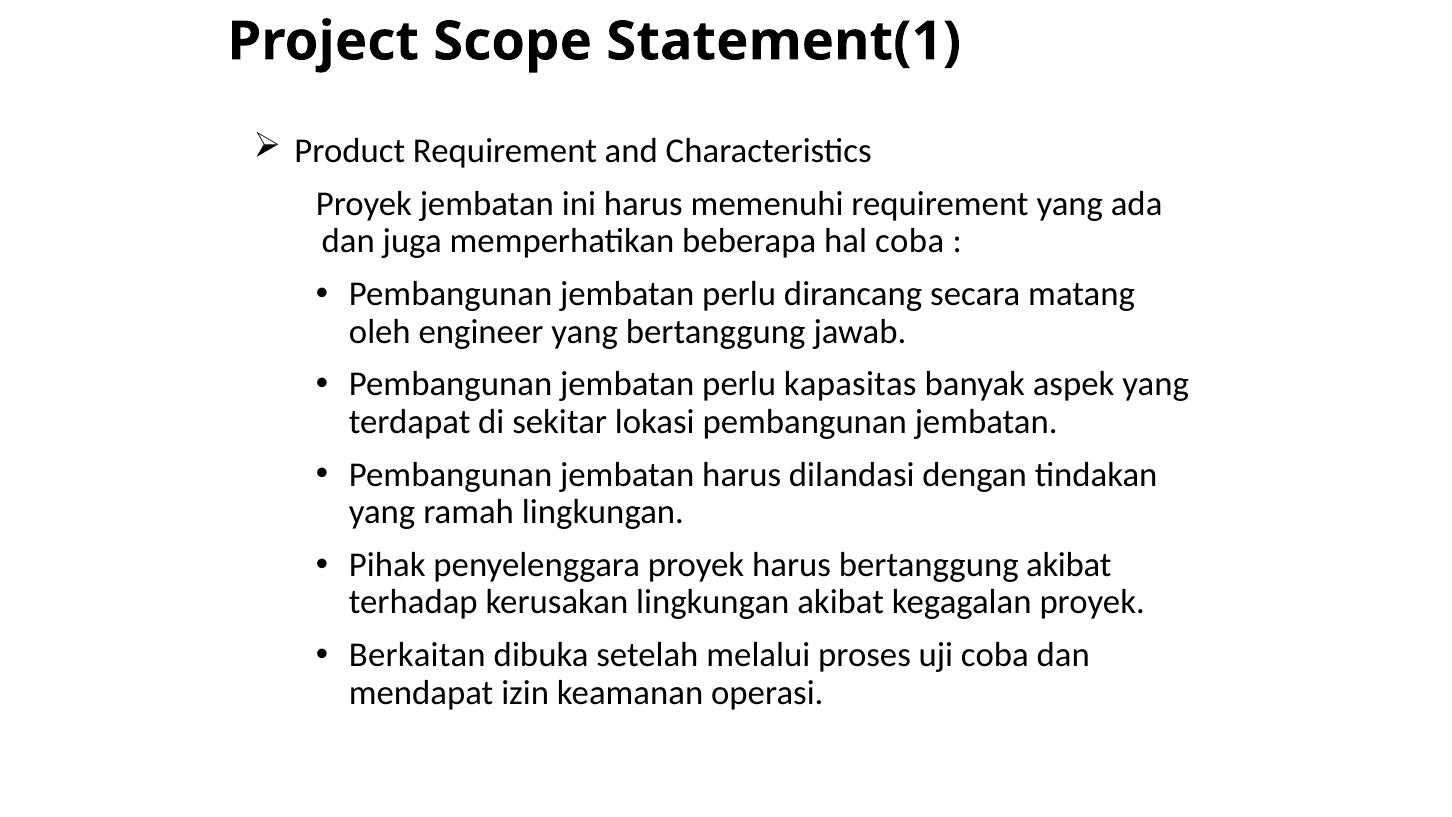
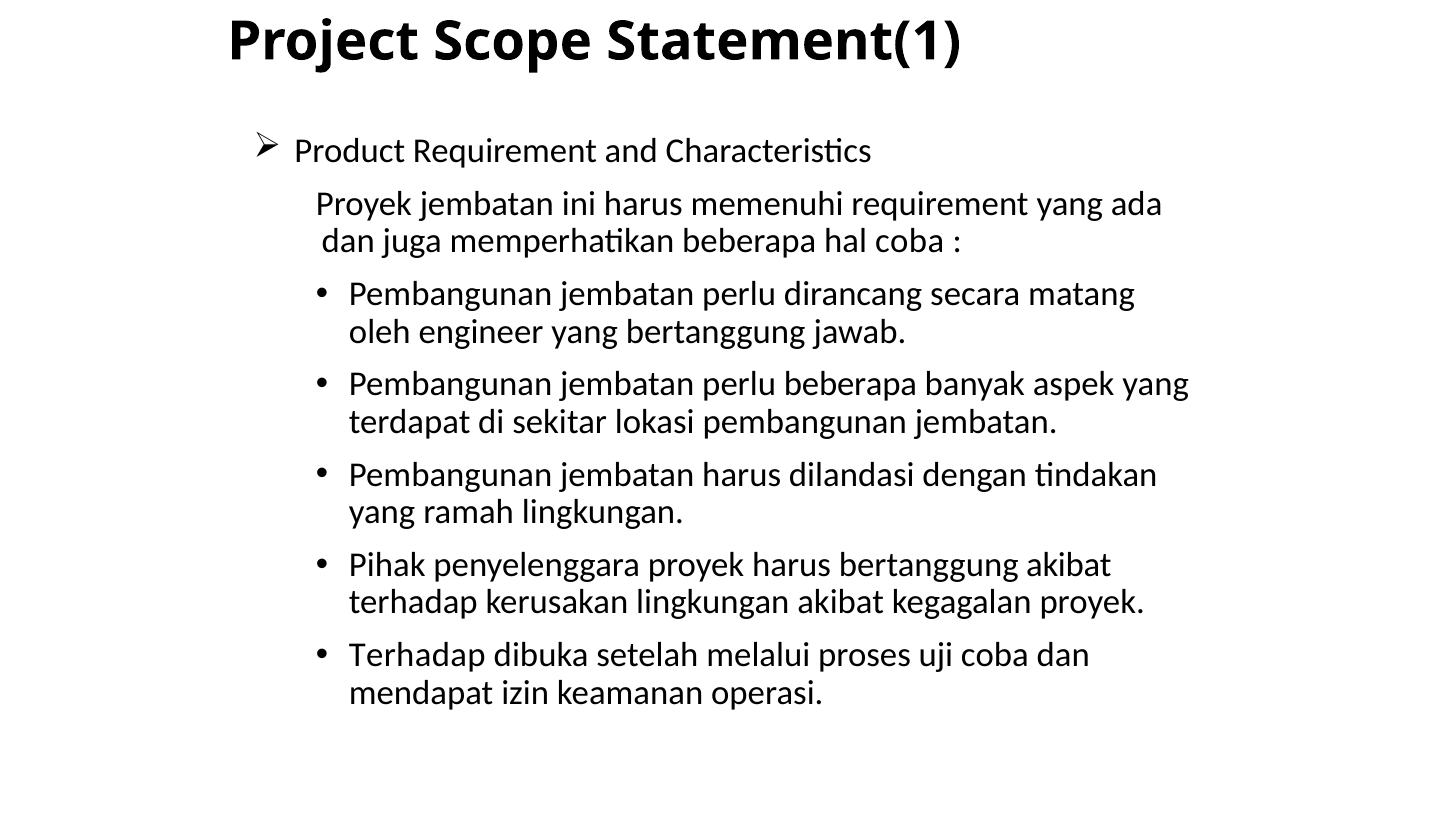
perlu kapasitas: kapasitas -> beberapa
Berkaitan at (417, 655): Berkaitan -> Terhadap
